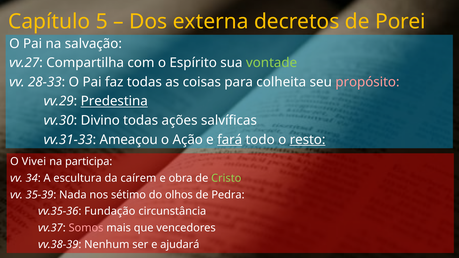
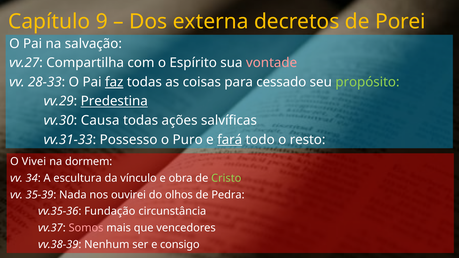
5: 5 -> 9
vontade colour: light green -> pink
faz underline: none -> present
colheita: colheita -> cessado
propósito colour: pink -> light green
Divino: Divino -> Causa
Ameaçou: Ameaçou -> Possesso
Ação: Ação -> Puro
resto underline: present -> none
participa: participa -> dormem
caírem: caírem -> vínculo
sétimo: sétimo -> ouvirei
ajudará: ajudará -> consigo
